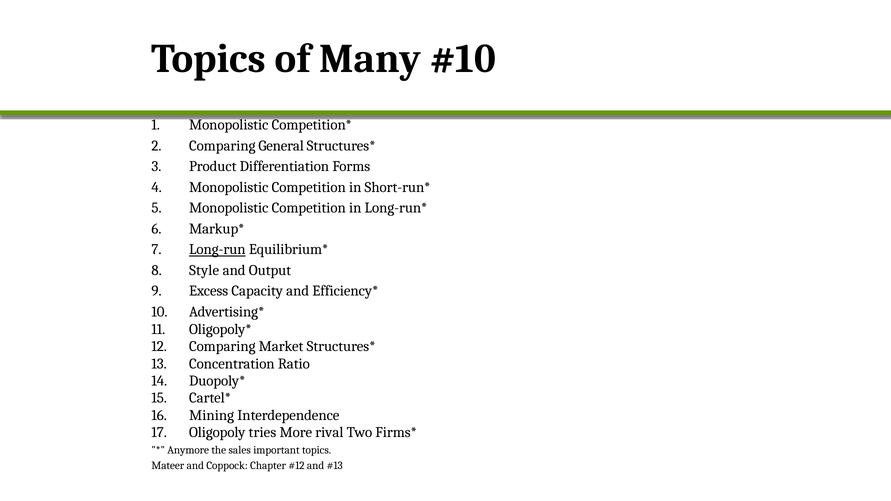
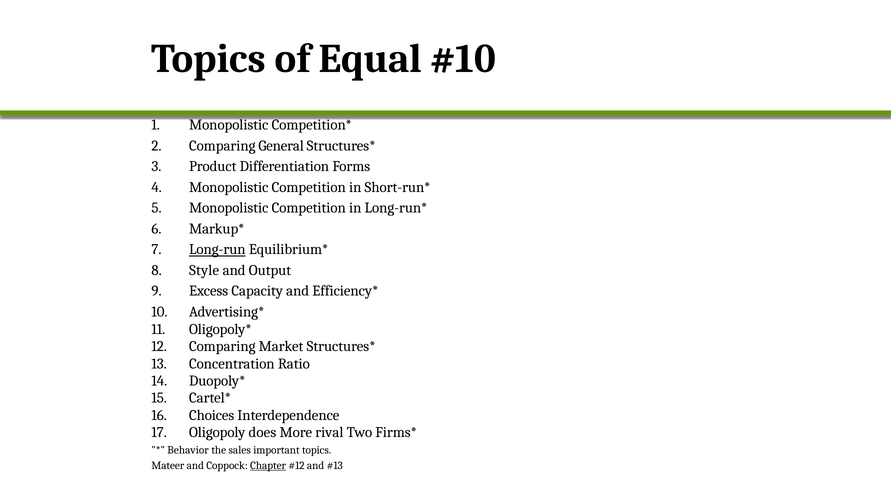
Many: Many -> Equal
Mining: Mining -> Choices
tries: tries -> does
Anymore: Anymore -> Behavior
Chapter underline: none -> present
